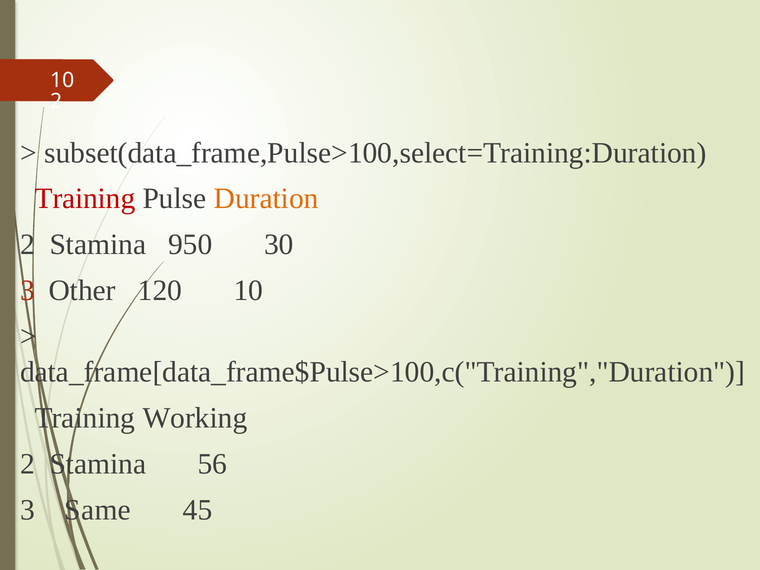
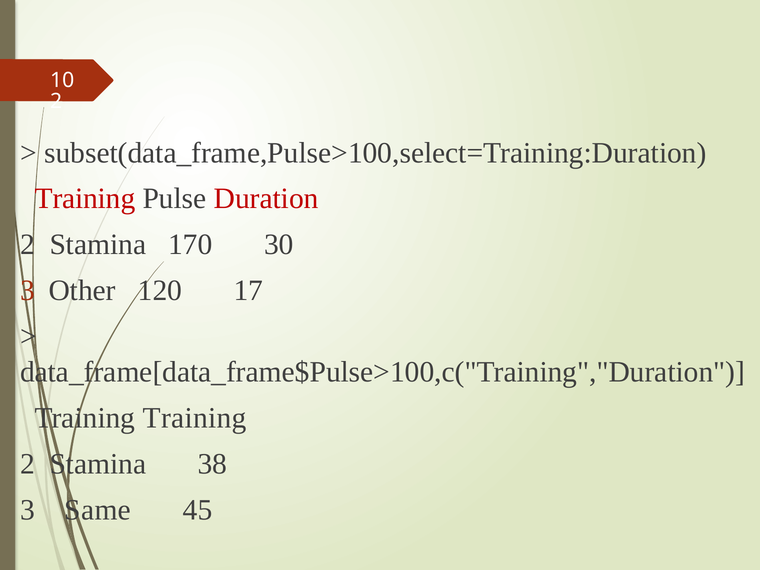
Duration colour: orange -> red
950: 950 -> 170
120 10: 10 -> 17
Training Working: Working -> Training
56: 56 -> 38
